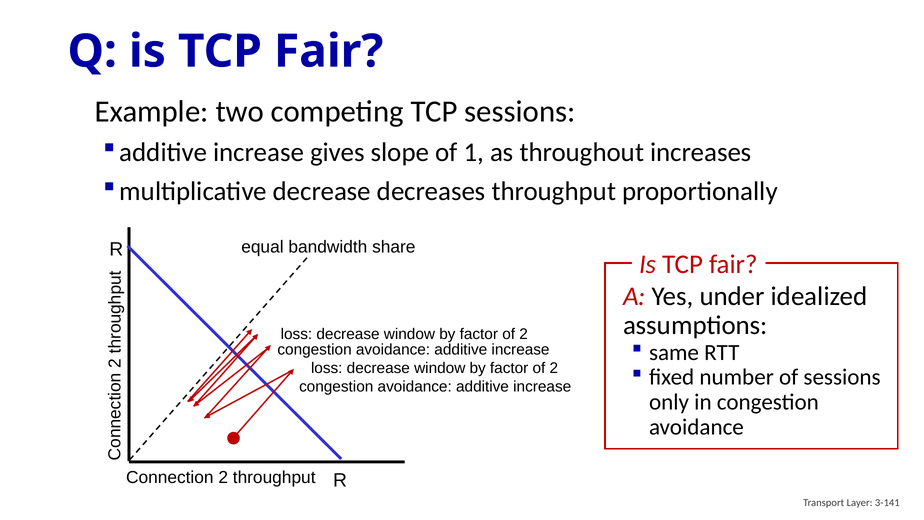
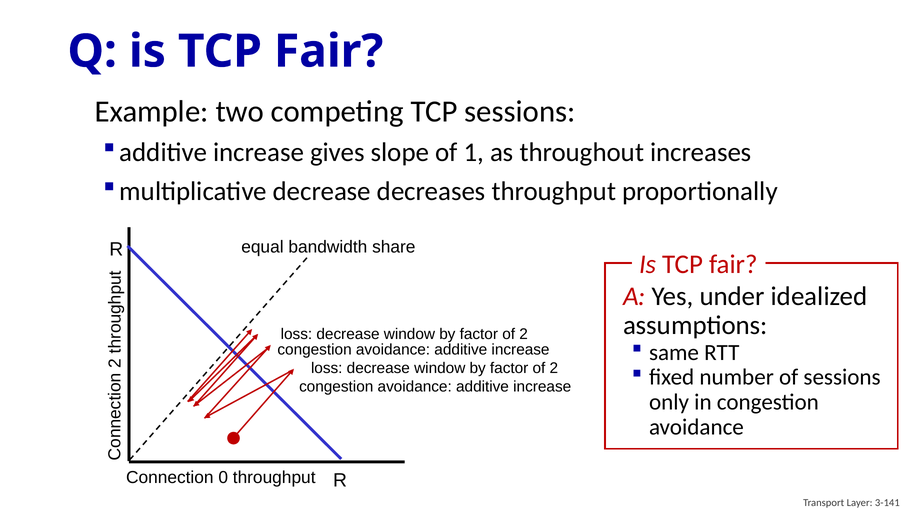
Connection 2: 2 -> 0
